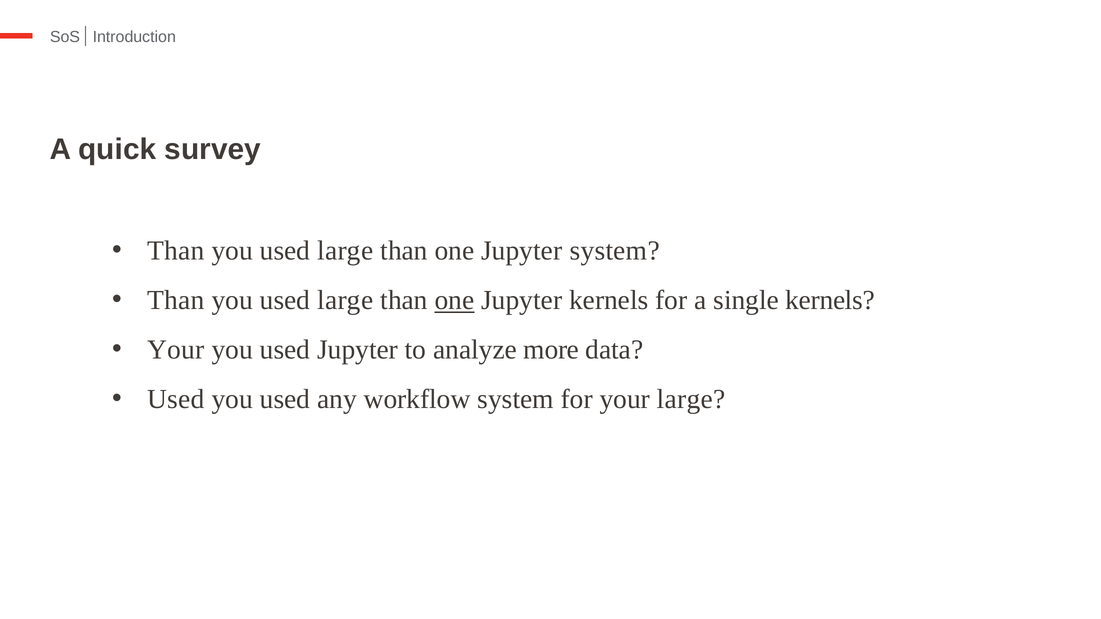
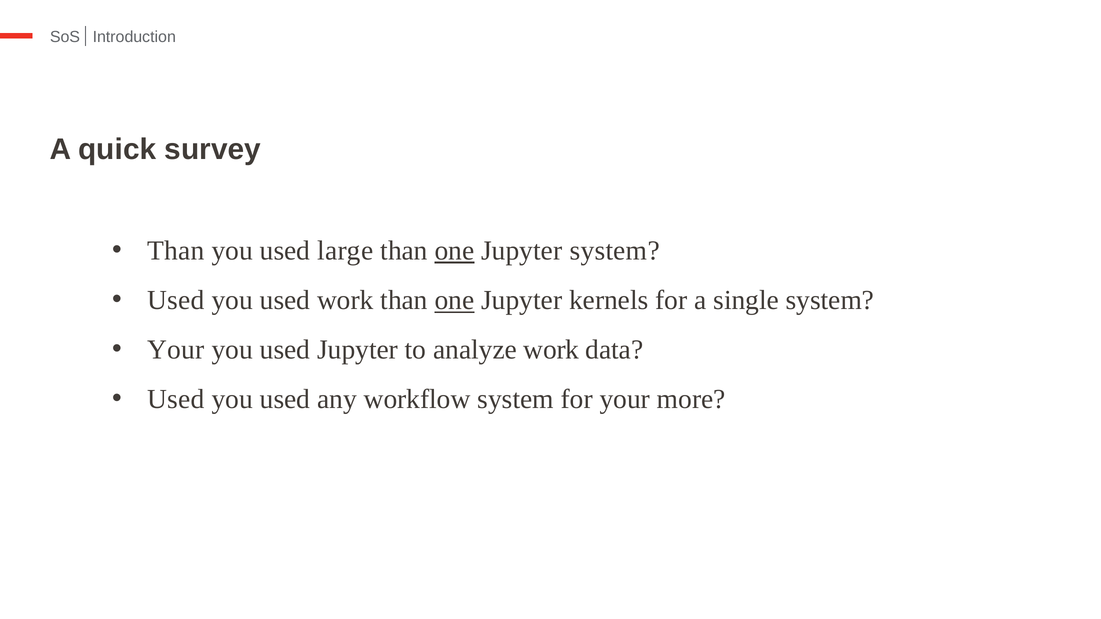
one at (455, 251) underline: none -> present
Than at (176, 300): Than -> Used
large at (345, 300): large -> work
single kernels: kernels -> system
analyze more: more -> work
your large: large -> more
